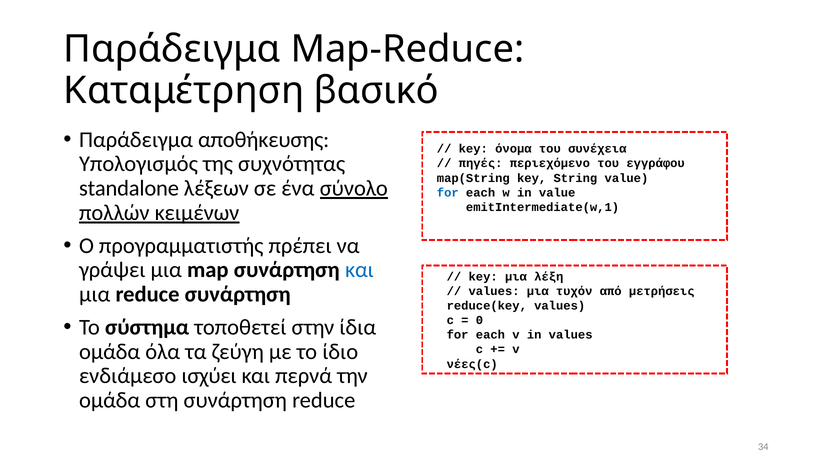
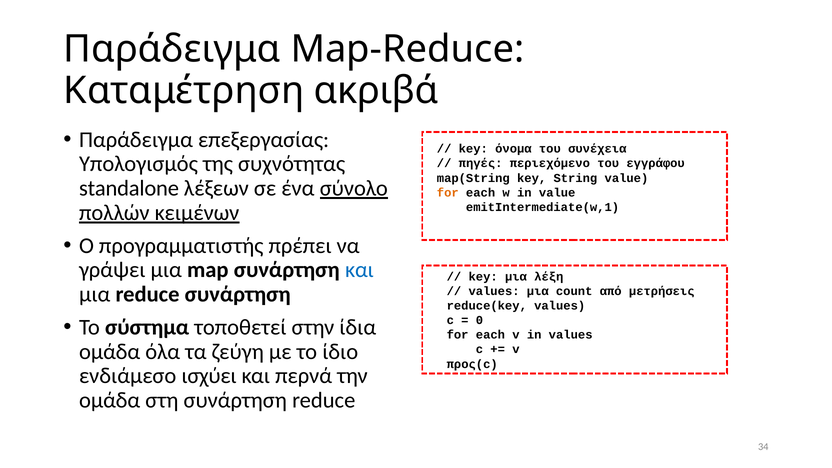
βασικό: βασικό -> ακριβά
αποθήκευσης: αποθήκευσης -> επεξεργασίας
for at (448, 193) colour: blue -> orange
τυχόν: τυχόν -> count
νέες(c: νέες(c -> προς(c
